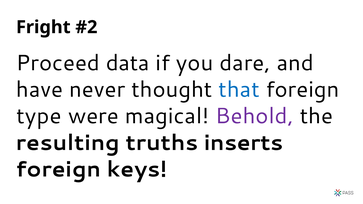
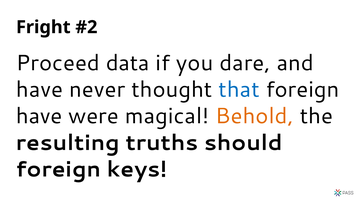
type at (39, 116): type -> have
Behold colour: purple -> orange
inserts: inserts -> should
